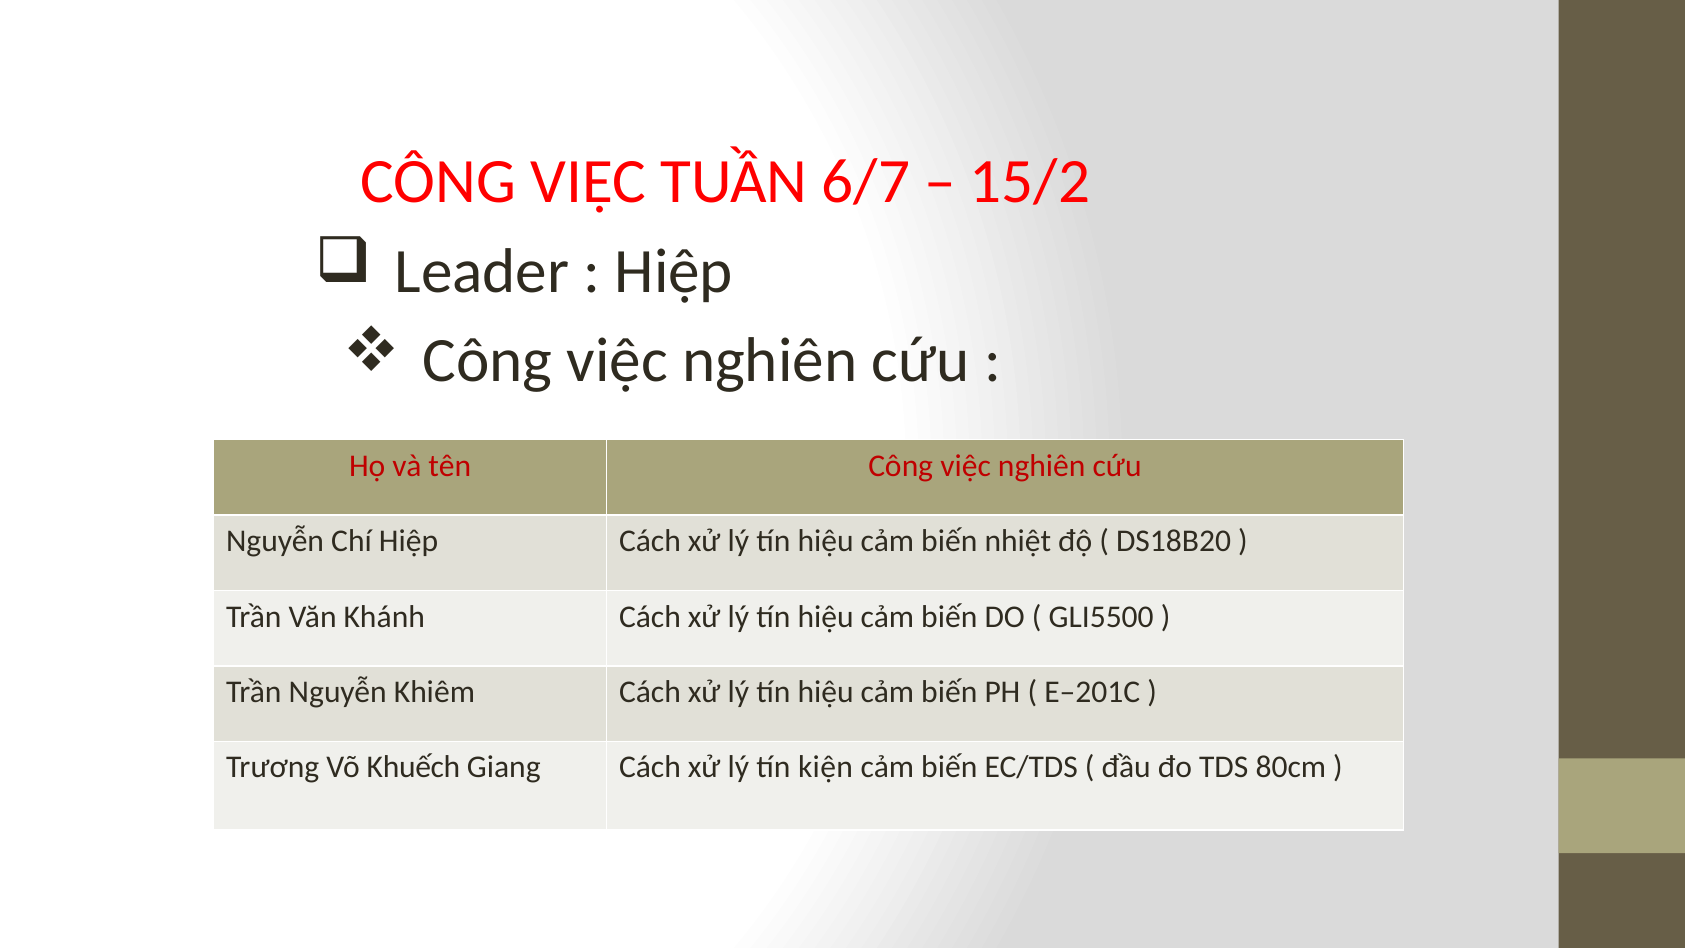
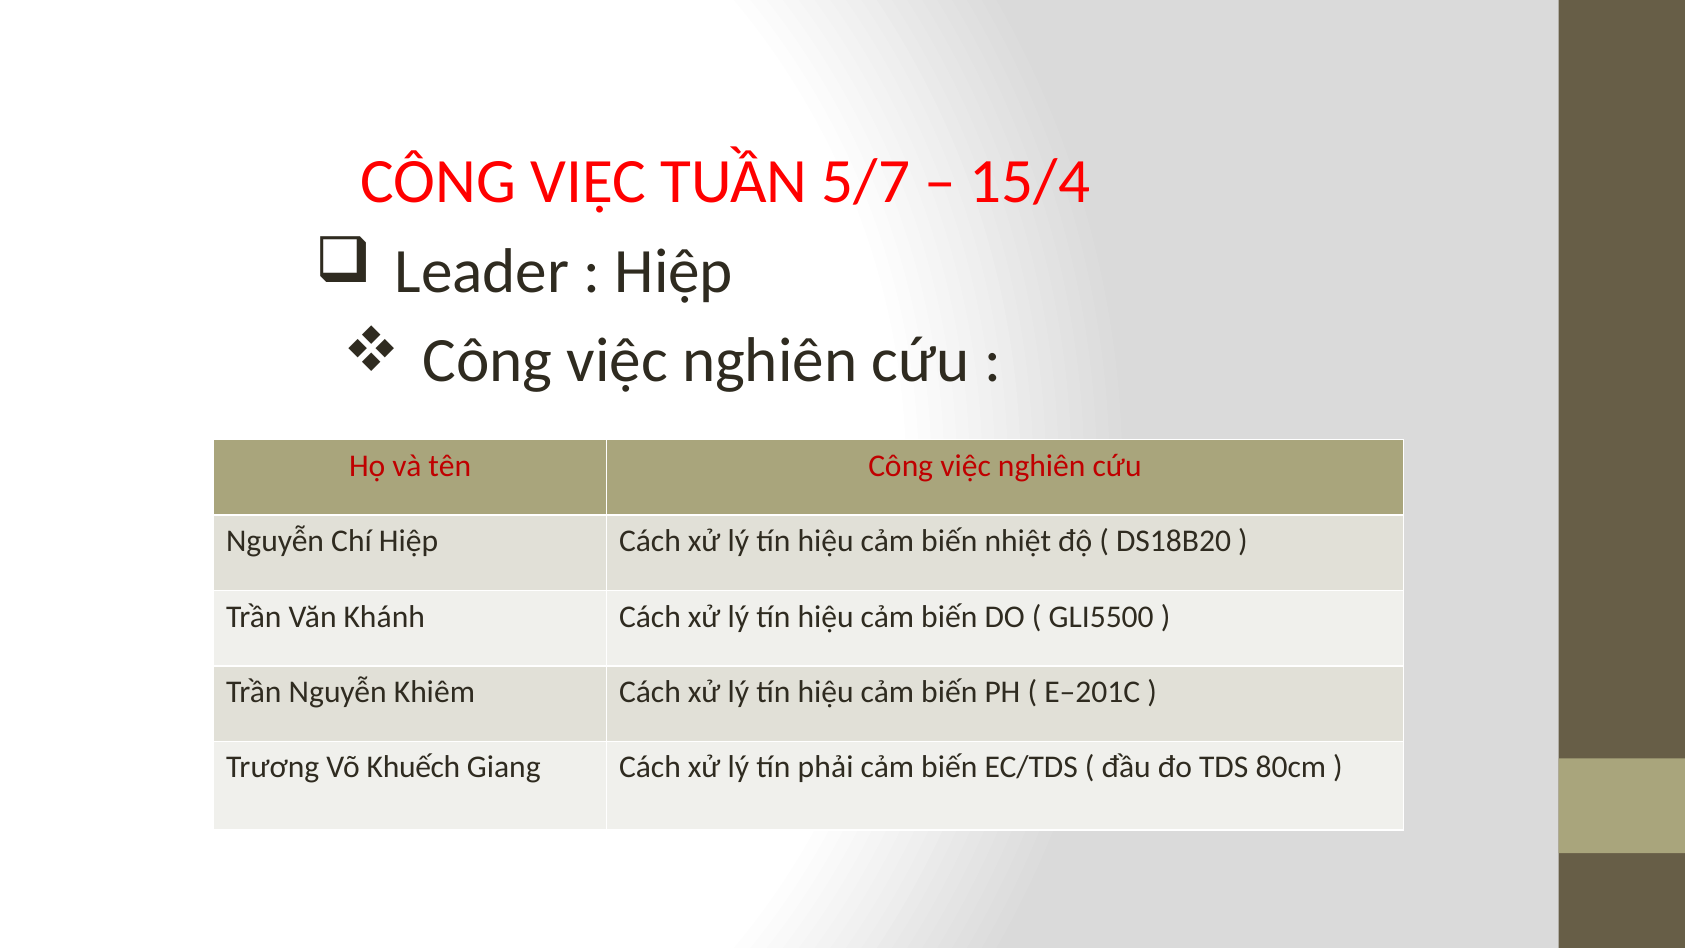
6/7: 6/7 -> 5/7
15/2: 15/2 -> 15/4
kiện: kiện -> phải
